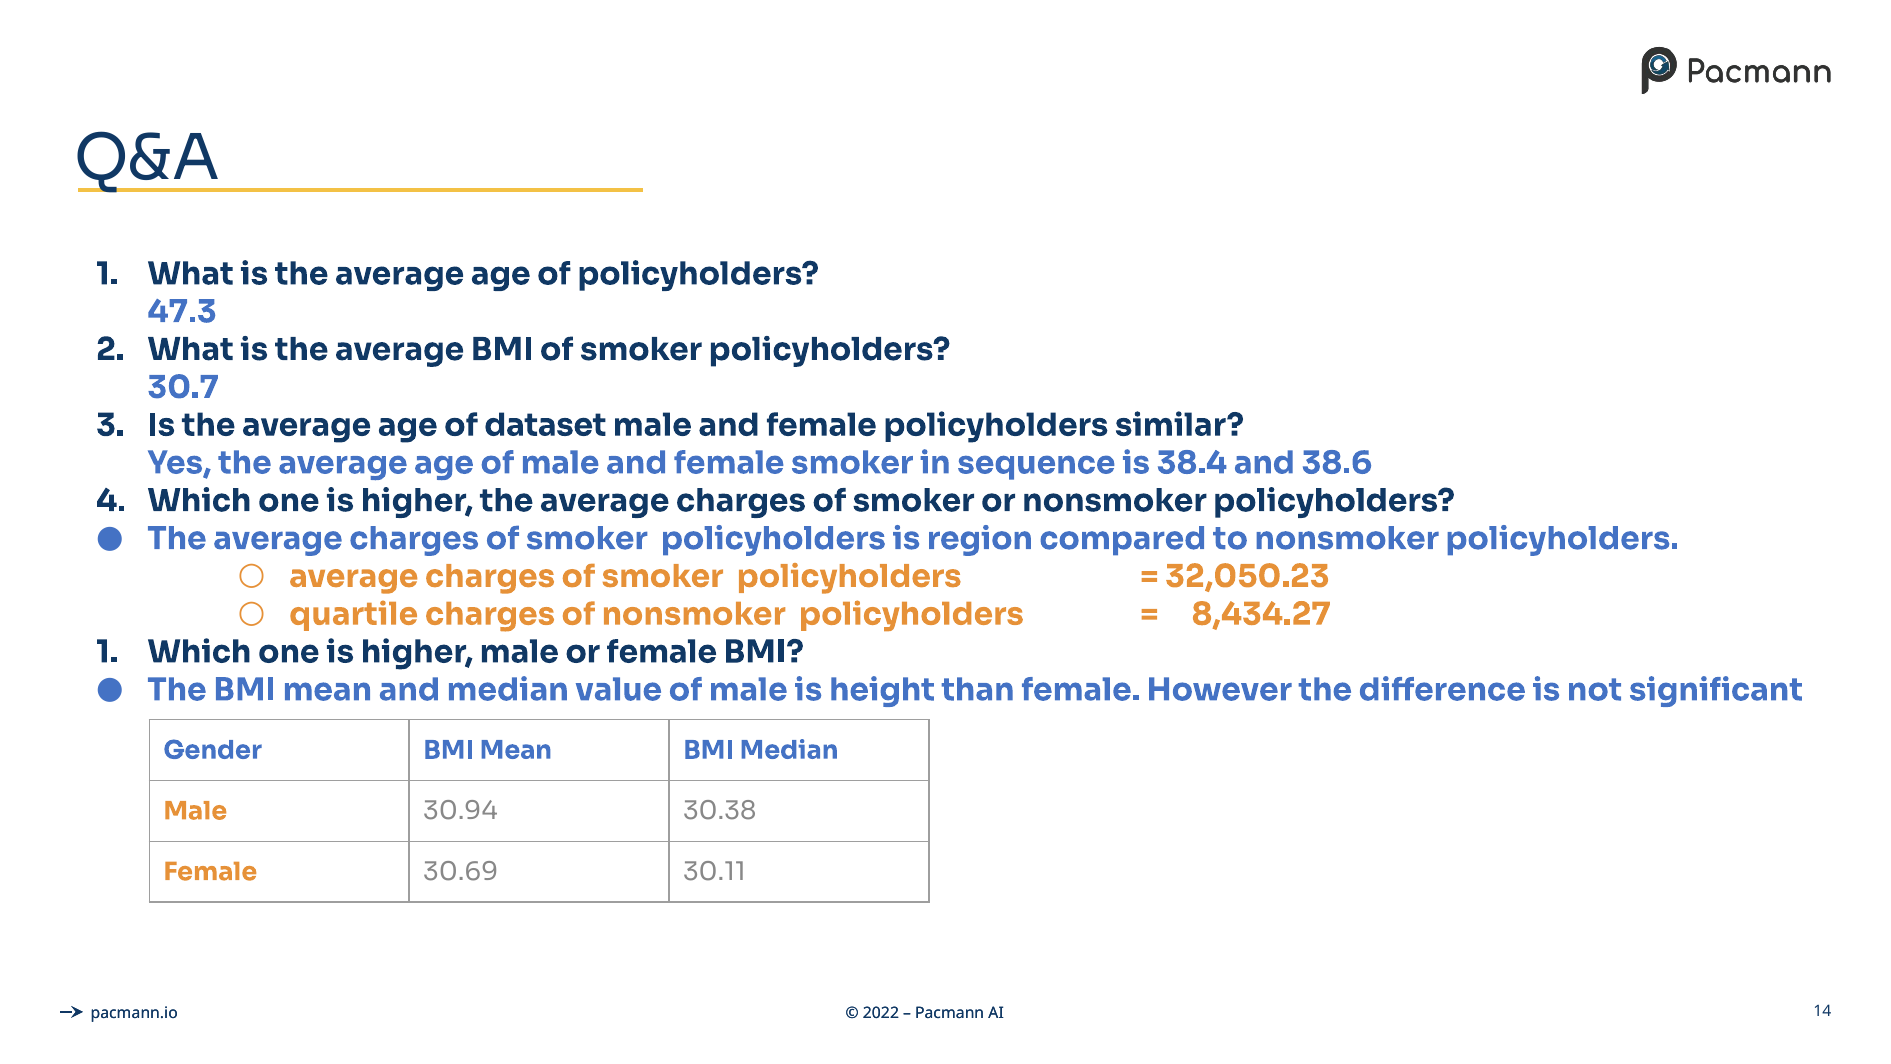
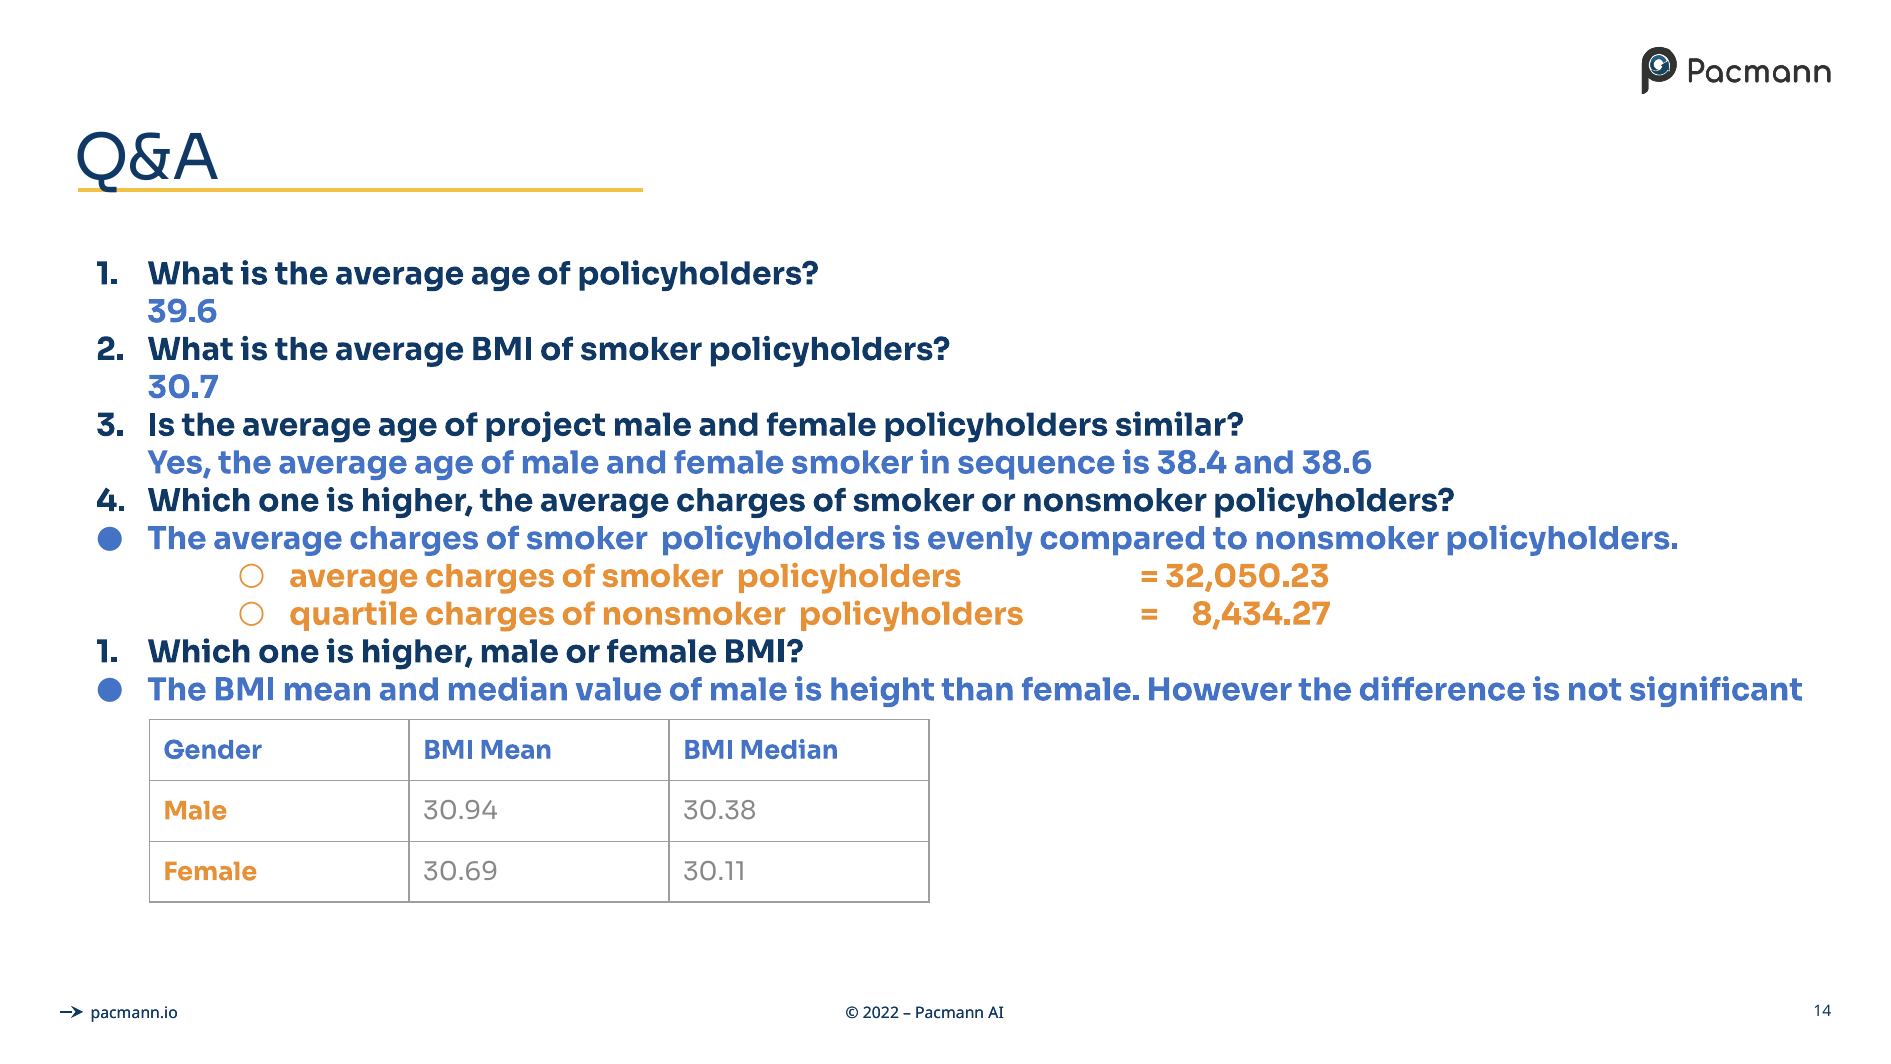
47.3: 47.3 -> 39.6
dataset: dataset -> project
region: region -> evenly
